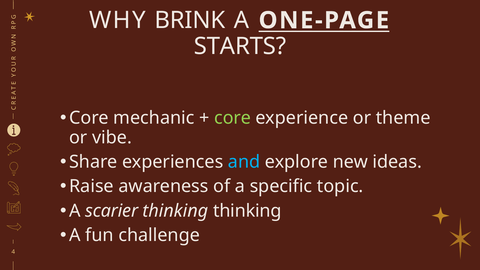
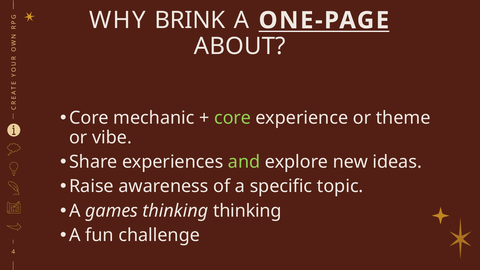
STARTS: STARTS -> ABOUT
and colour: light blue -> light green
scarier: scarier -> games
